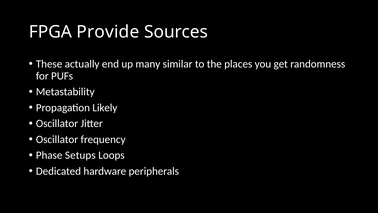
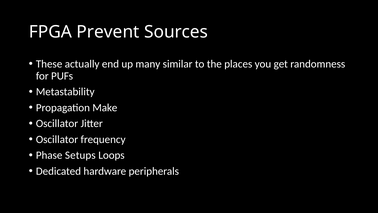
Provide: Provide -> Prevent
Likely: Likely -> Make
